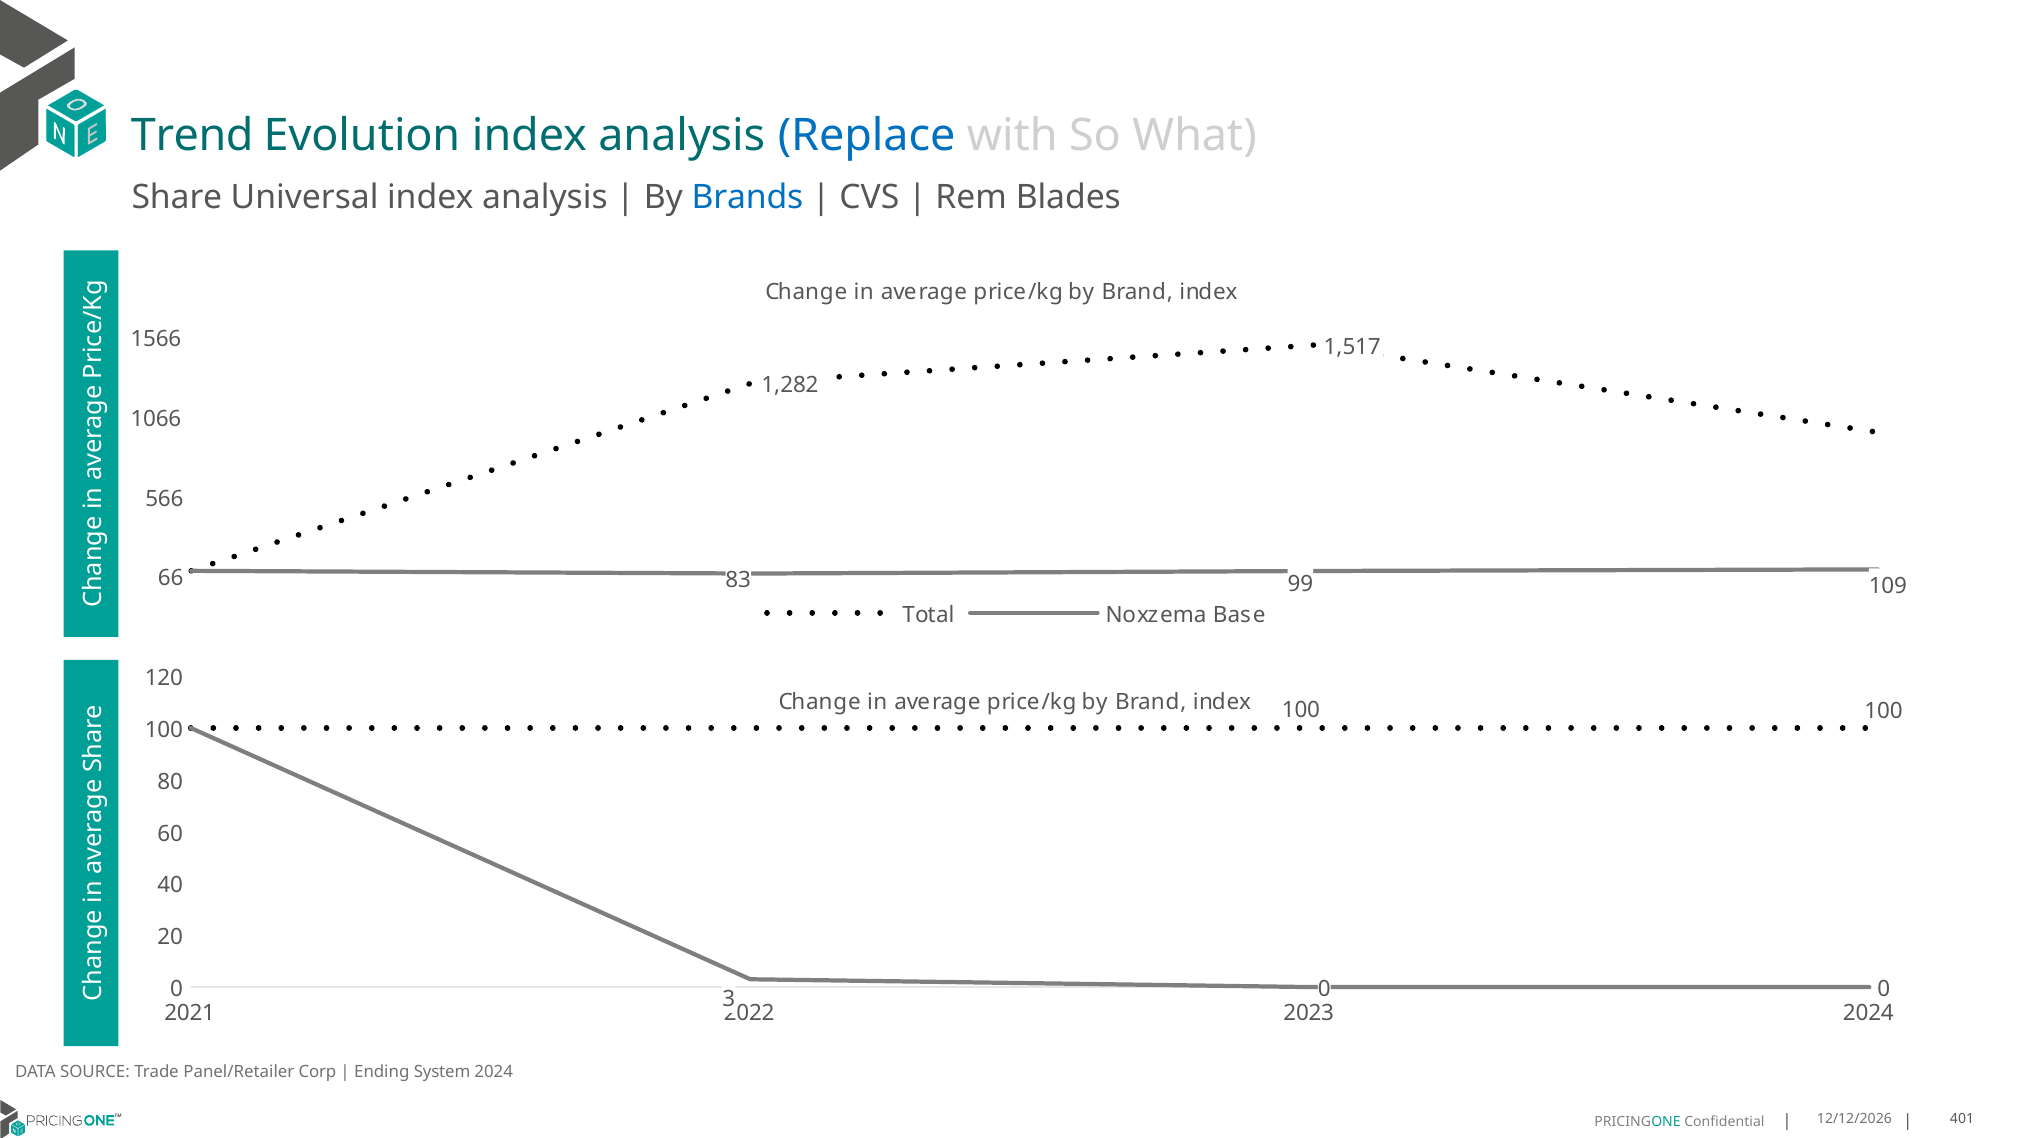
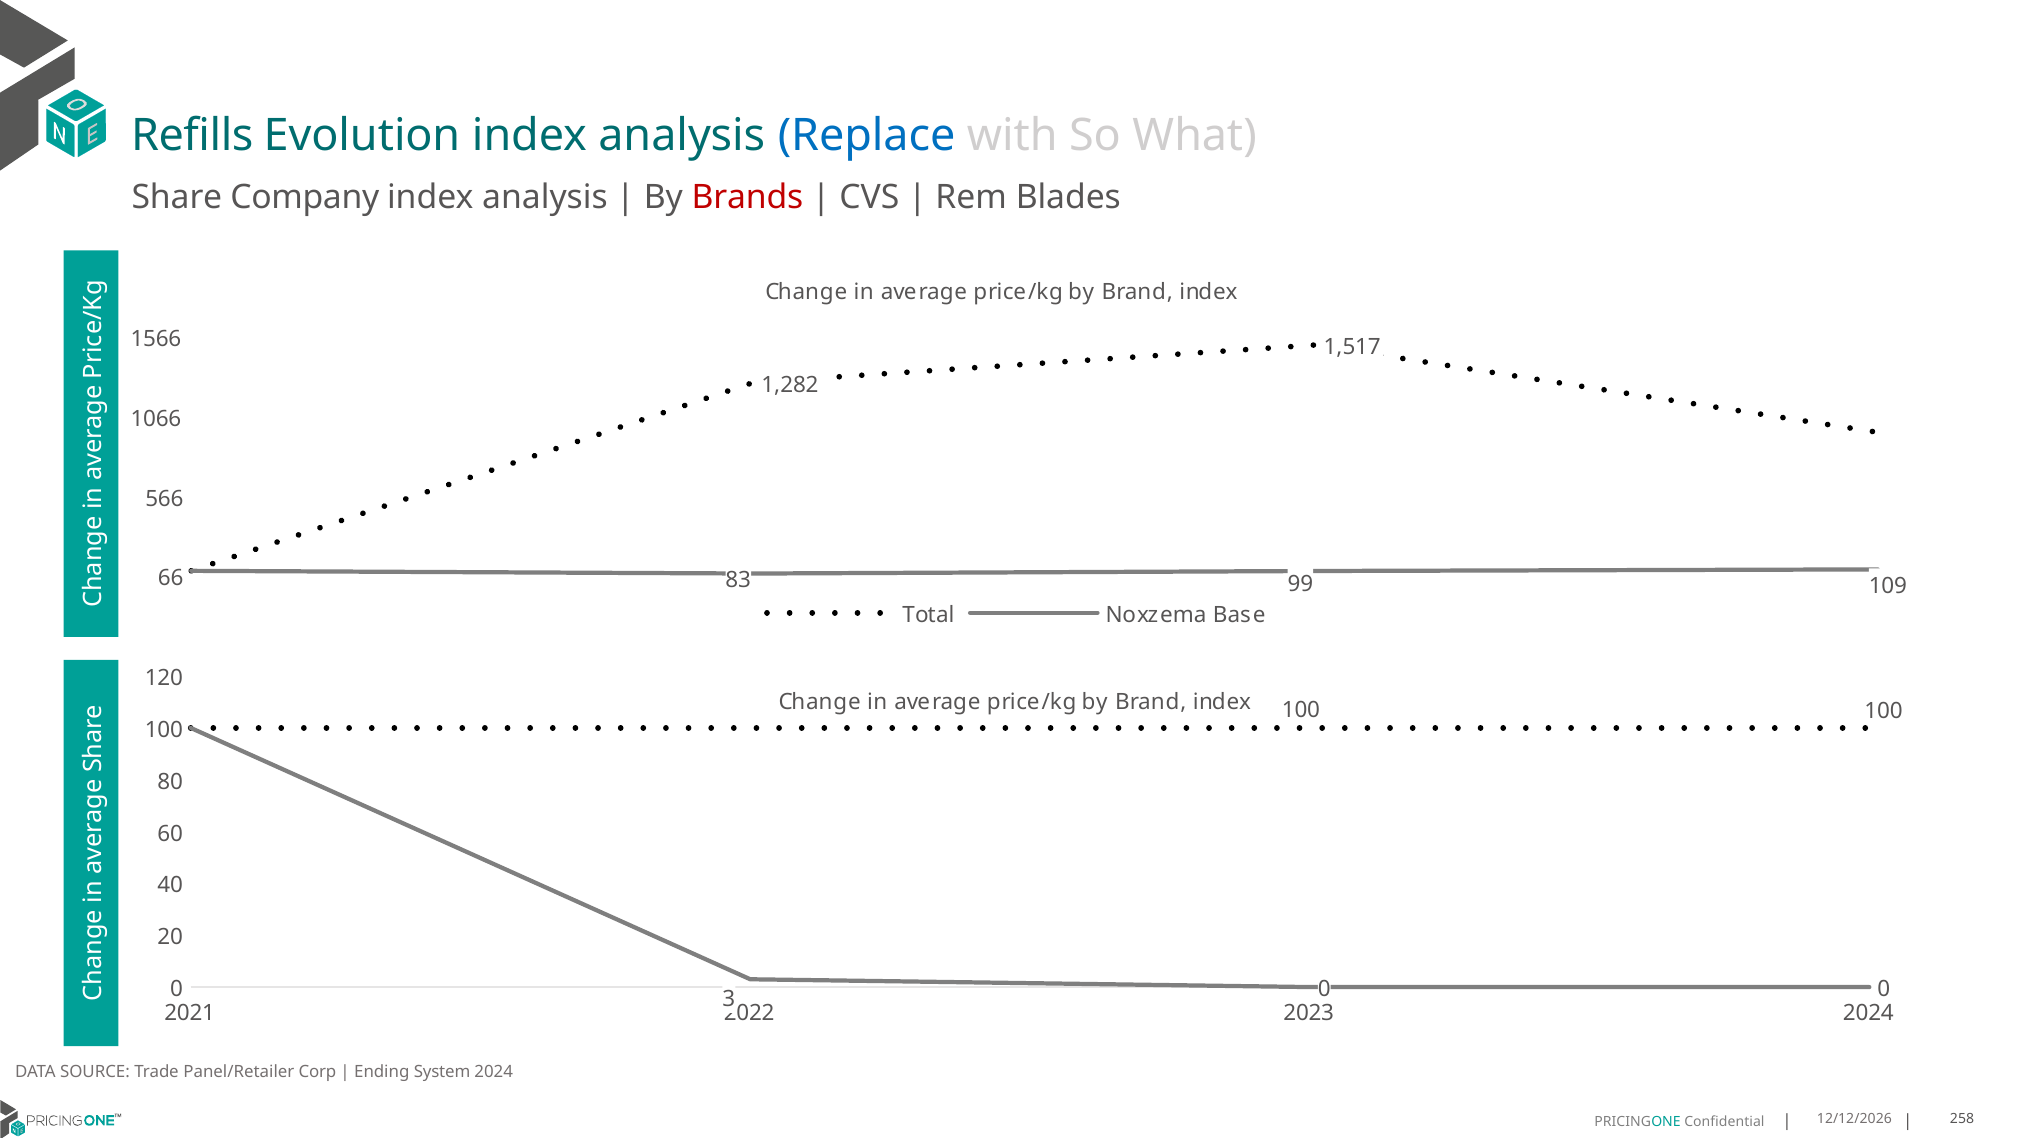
Trend: Trend -> Refills
Universal: Universal -> Company
Brands colour: blue -> red
401: 401 -> 258
